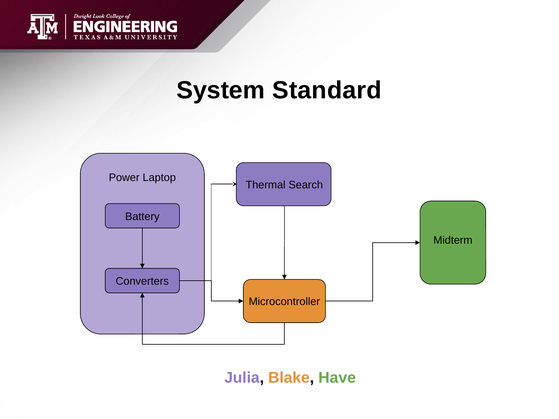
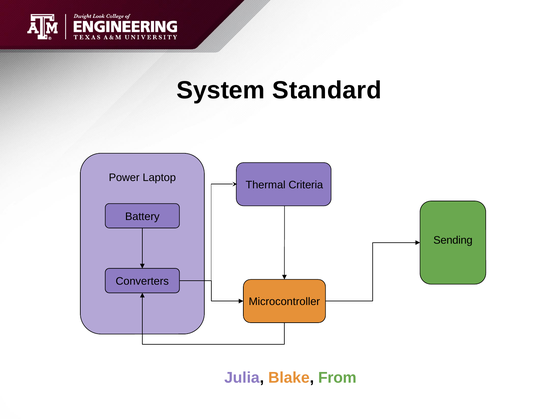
Search: Search -> Criteria
Midterm: Midterm -> Sending
Have: Have -> From
